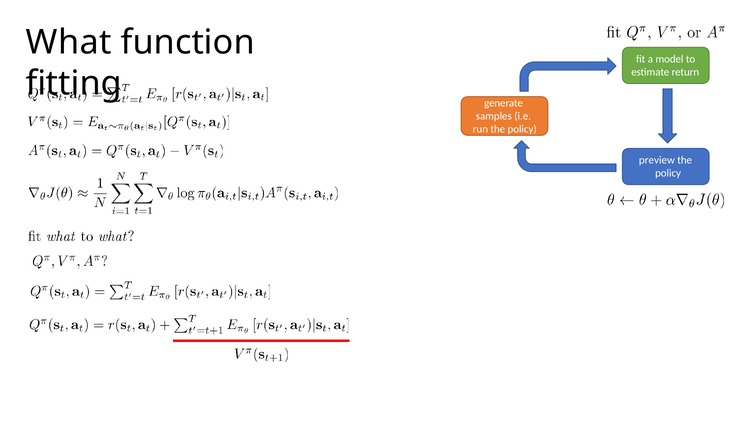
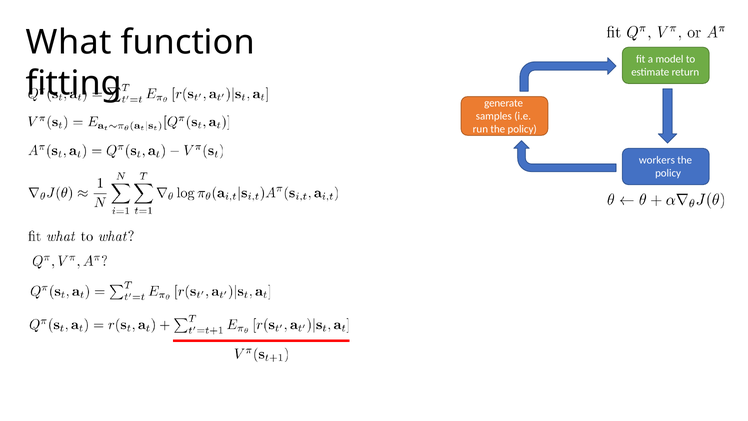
preview: preview -> workers
